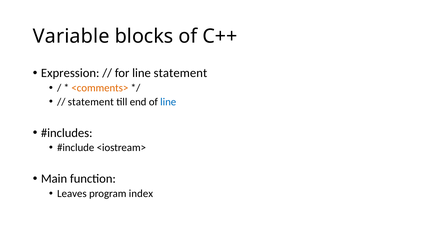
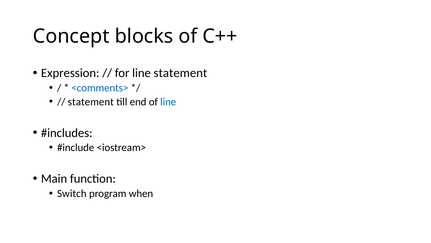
Variable: Variable -> Concept
<comments> colour: orange -> blue
Leaves: Leaves -> Switch
index: index -> when
